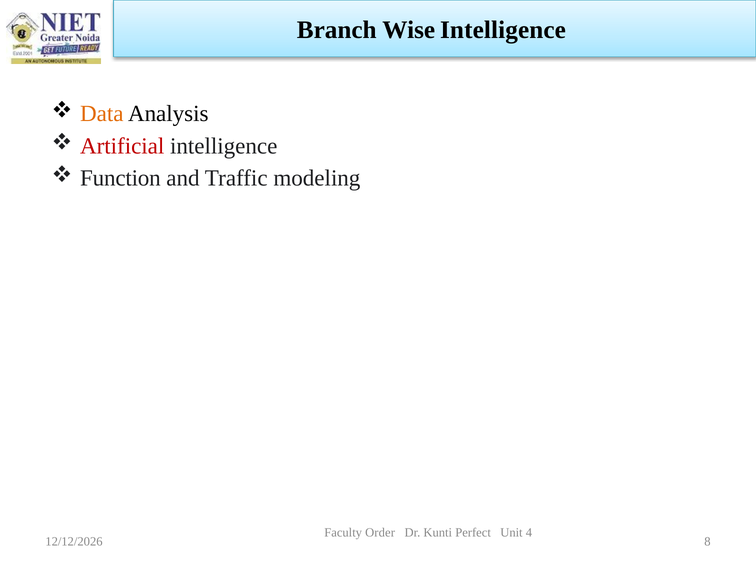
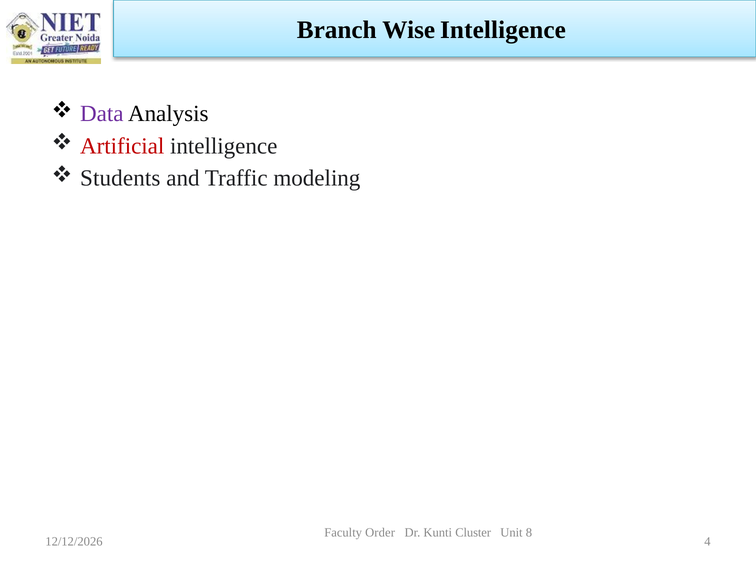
Data colour: orange -> purple
Function: Function -> Students
Perfect: Perfect -> Cluster
4: 4 -> 8
8: 8 -> 4
